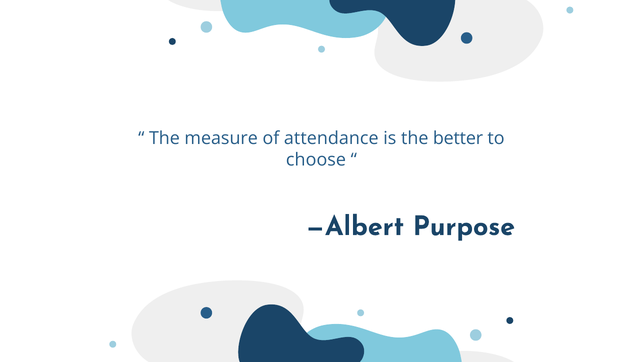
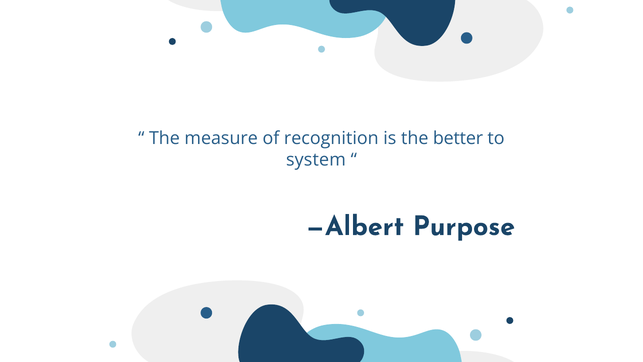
attendance: attendance -> recognition
choose: choose -> system
